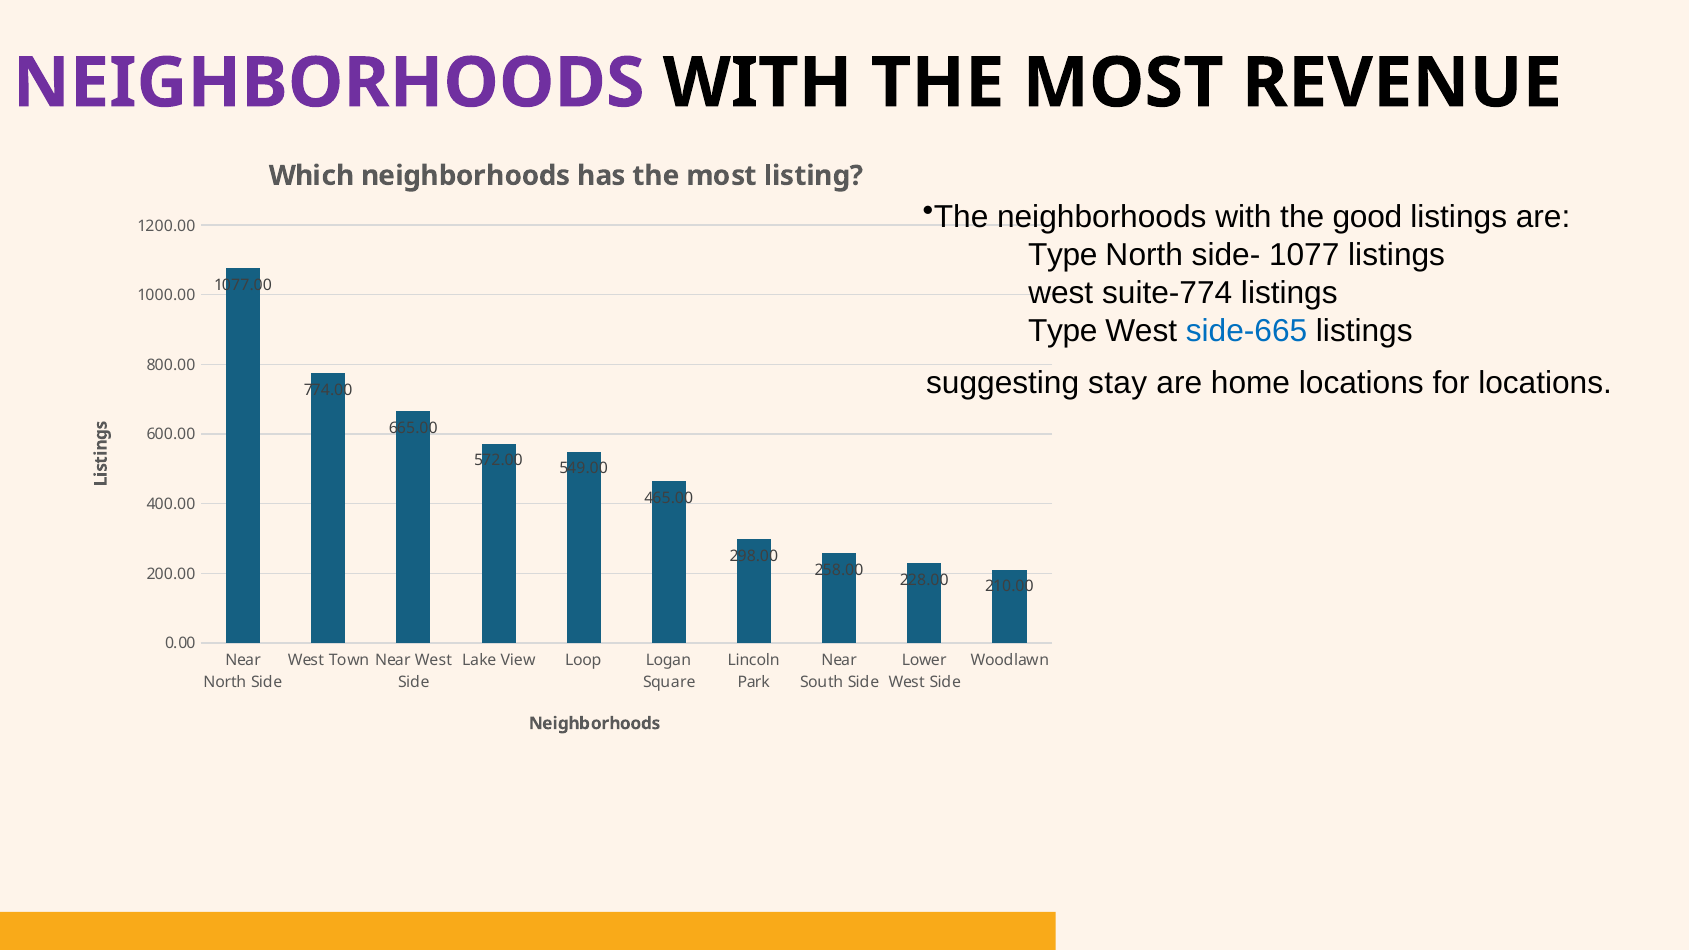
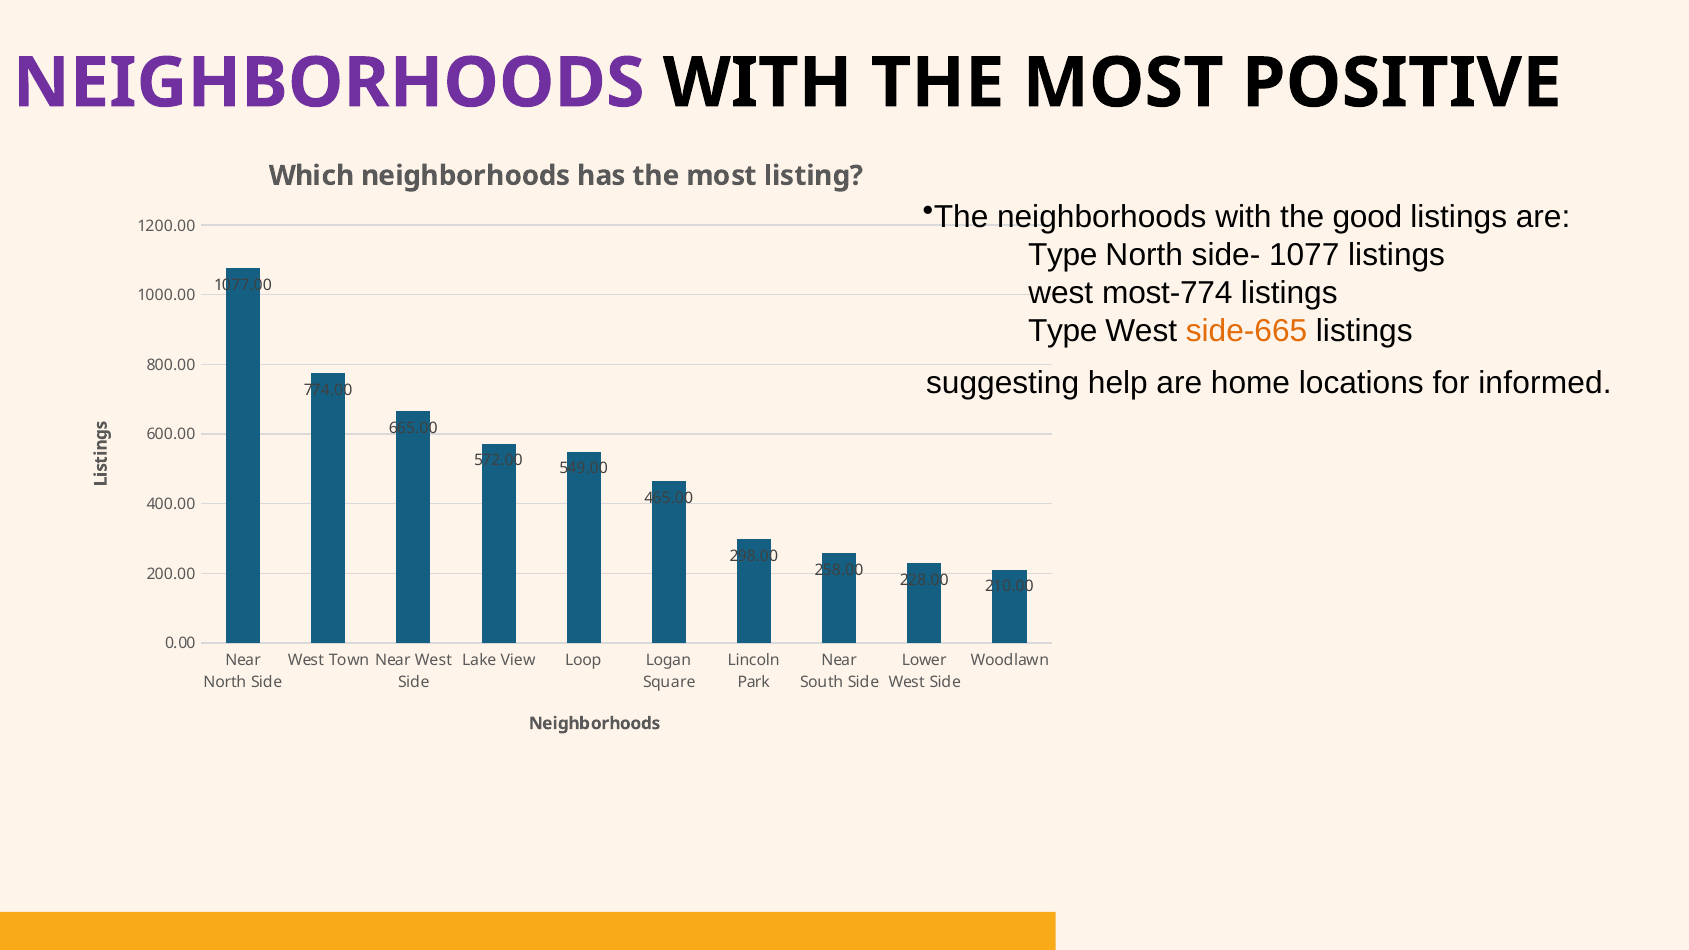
REVENUE: REVENUE -> POSITIVE
suite-774: suite-774 -> most-774
side-665 colour: blue -> orange
stay: stay -> help
for locations: locations -> informed
